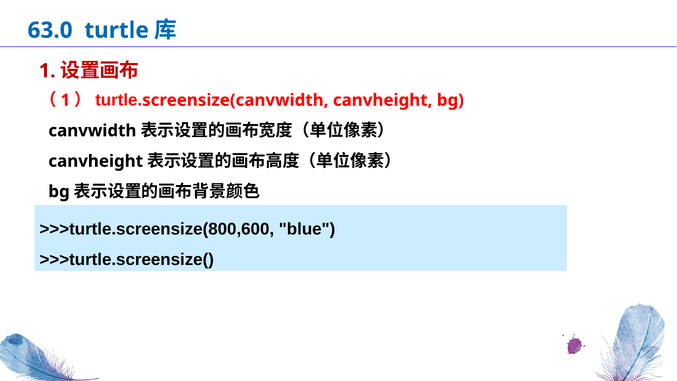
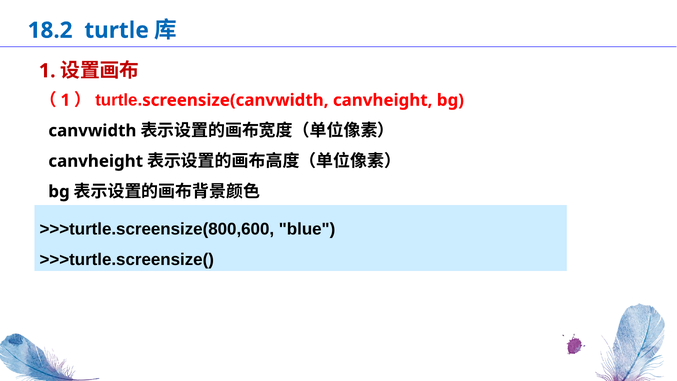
63.0: 63.0 -> 18.2
